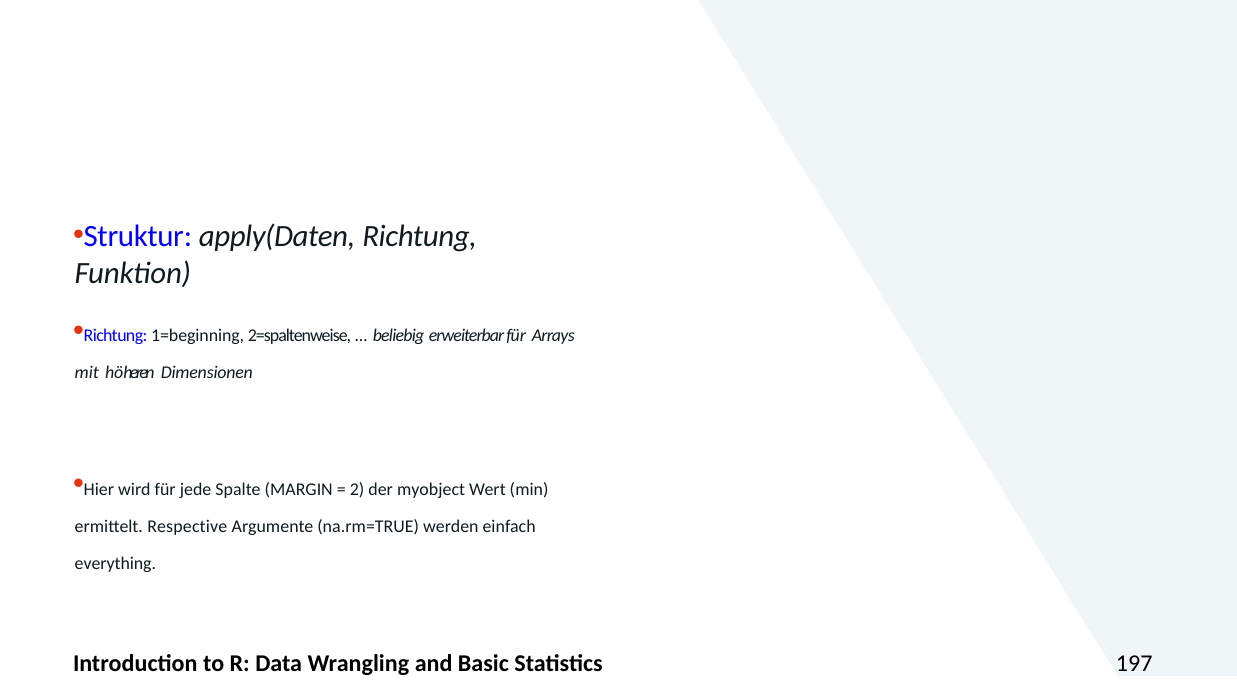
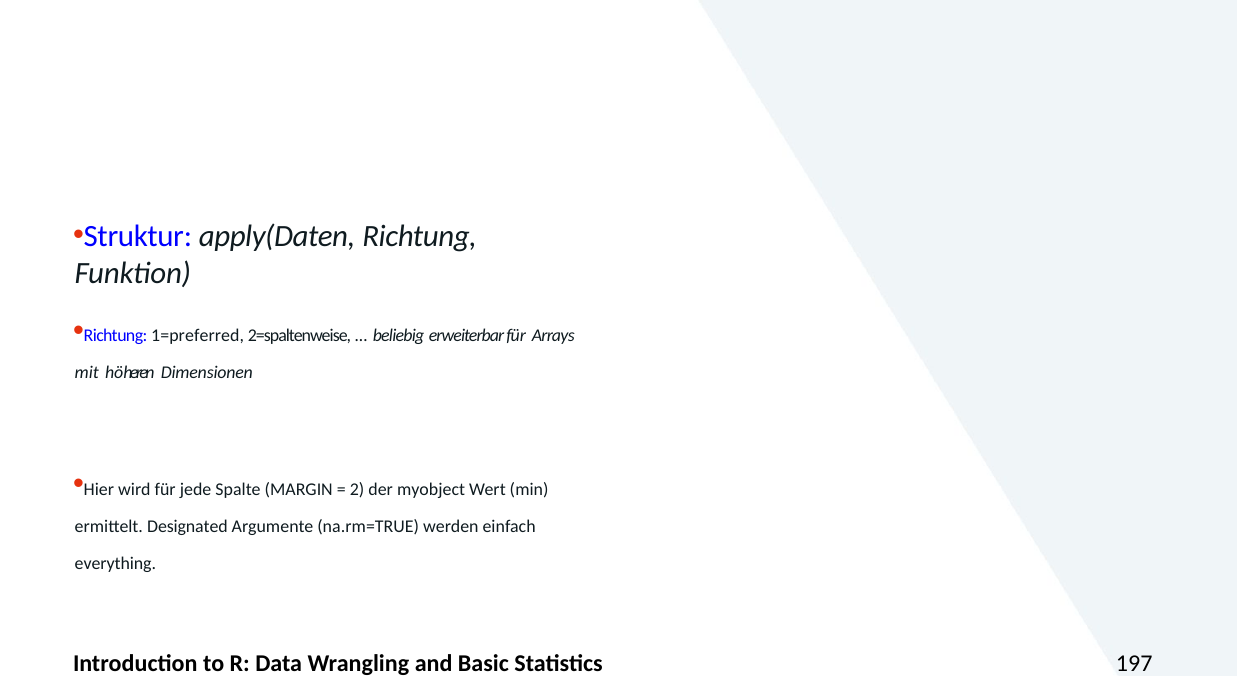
1=beginning: 1=beginning -> 1=preferred
Respective: Respective -> Designated
